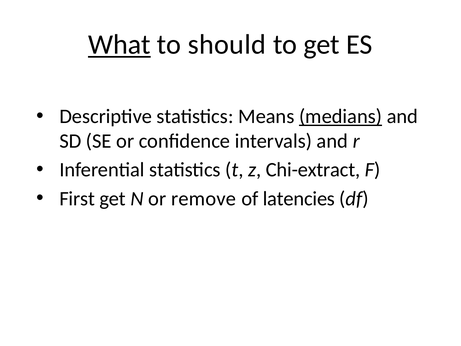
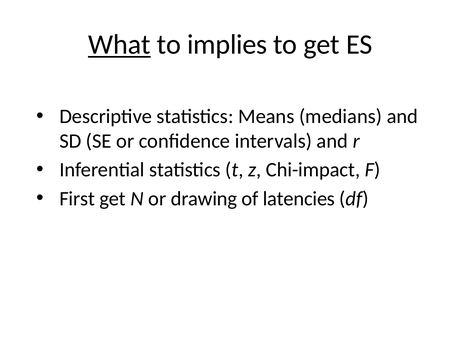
should: should -> implies
medians underline: present -> none
Chi-extract: Chi-extract -> Chi-impact
remove: remove -> drawing
